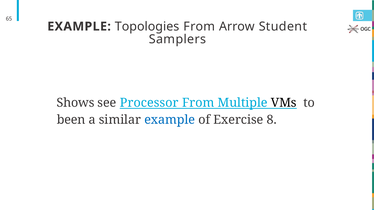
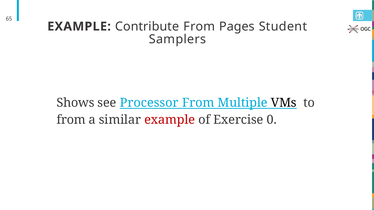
Topologies: Topologies -> Contribute
Arrow: Arrow -> Pages
been at (71, 120): been -> from
example at (170, 120) colour: blue -> red
8: 8 -> 0
